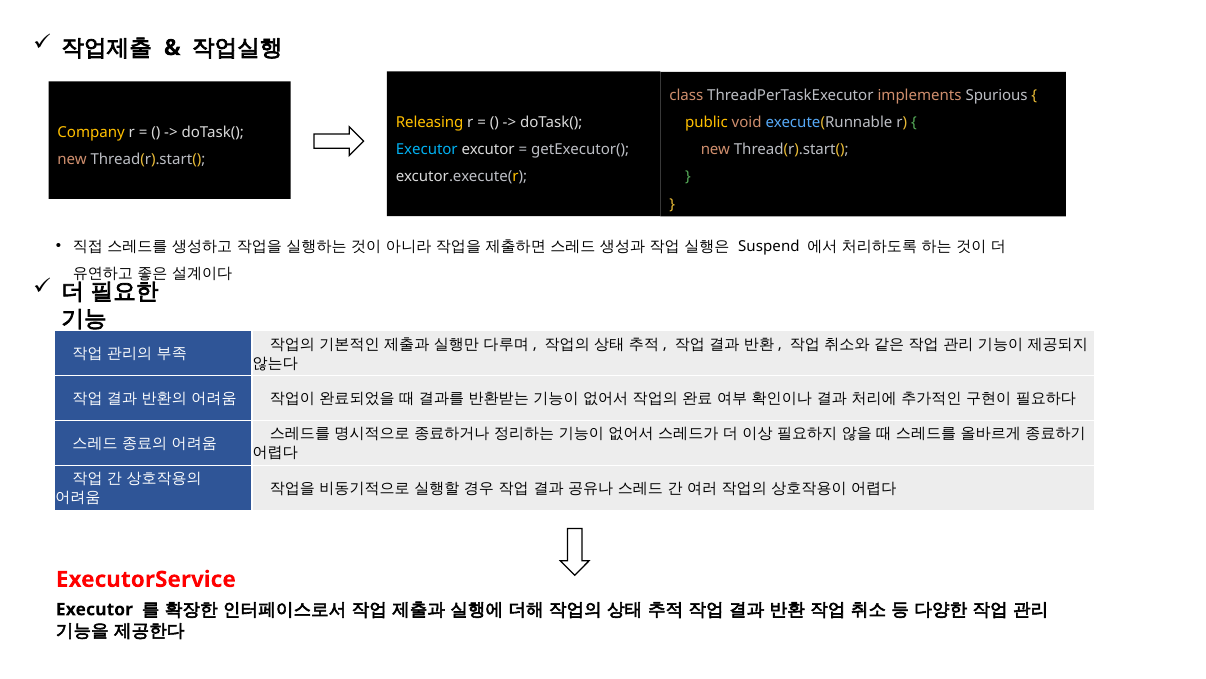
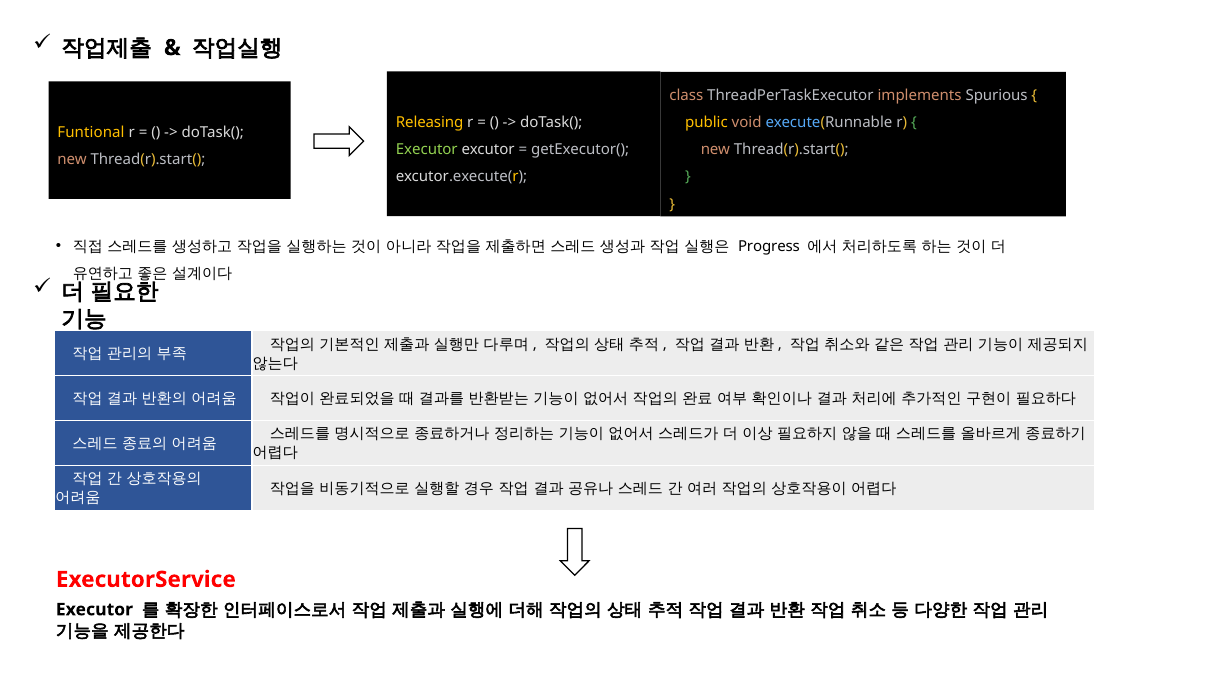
Company: Company -> Funtional
Executor at (427, 149) colour: light blue -> light green
Suspend: Suspend -> Progress
